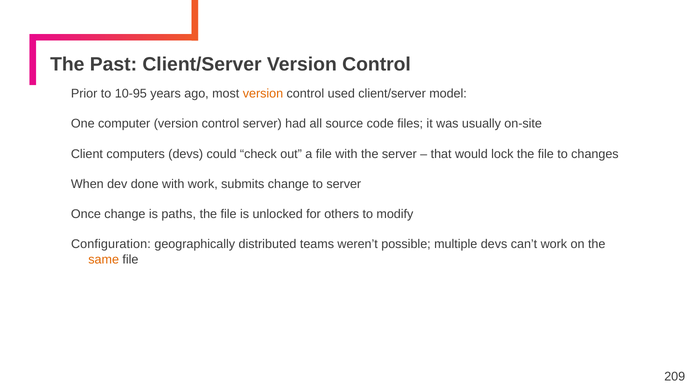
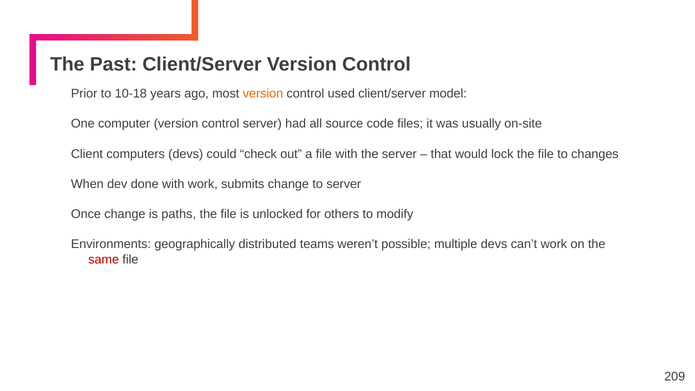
10-95: 10-95 -> 10-18
Configuration: Configuration -> Environments
same colour: orange -> red
